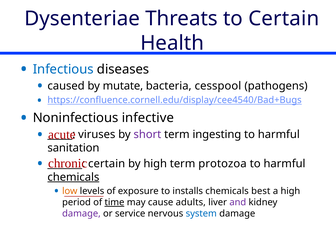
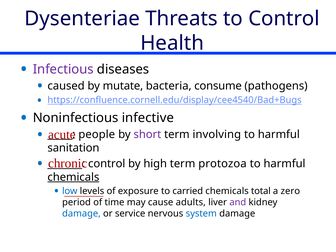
to Certain: Certain -> Control
Infectious colour: blue -> purple
cesspool: cesspool -> consume
viruses: viruses -> people
ingesting: ingesting -> involving
certain at (107, 164): certain -> control
low colour: orange -> blue
installs: installs -> carried
best: best -> total
a high: high -> zero
time underline: present -> none
damage at (81, 214) colour: purple -> blue
